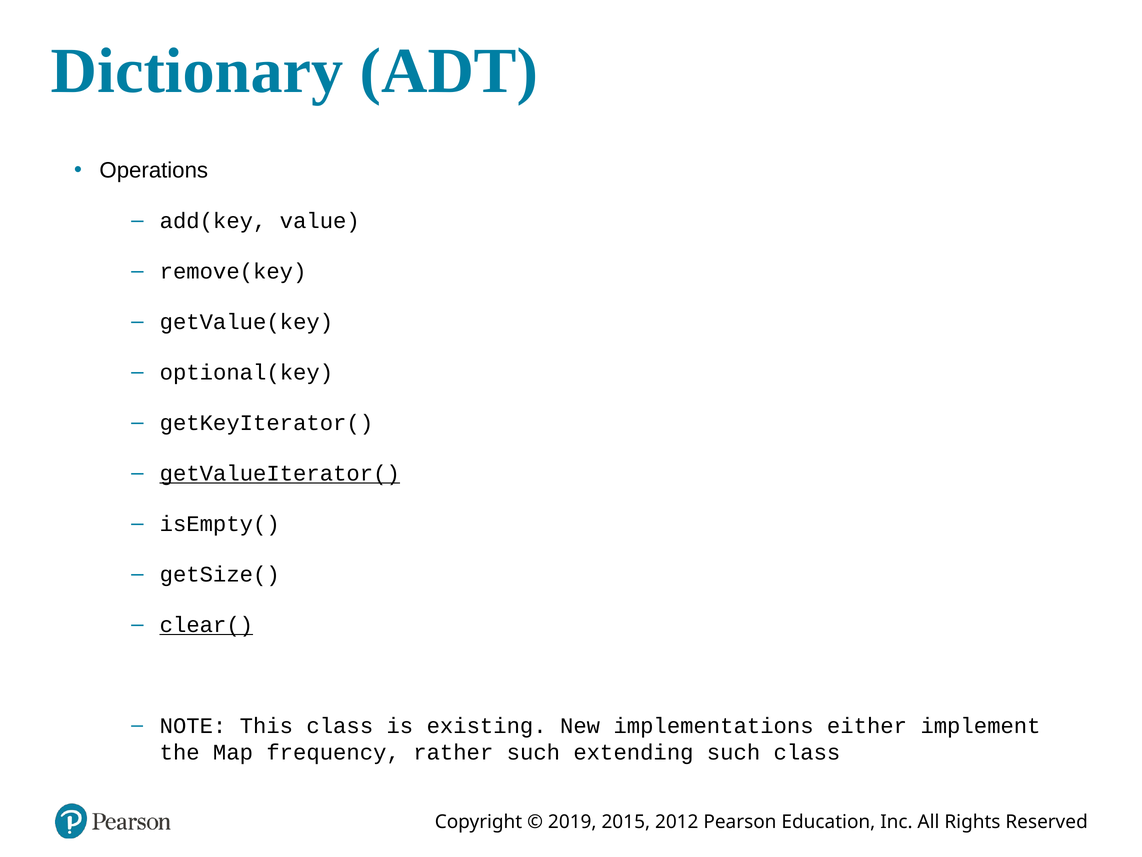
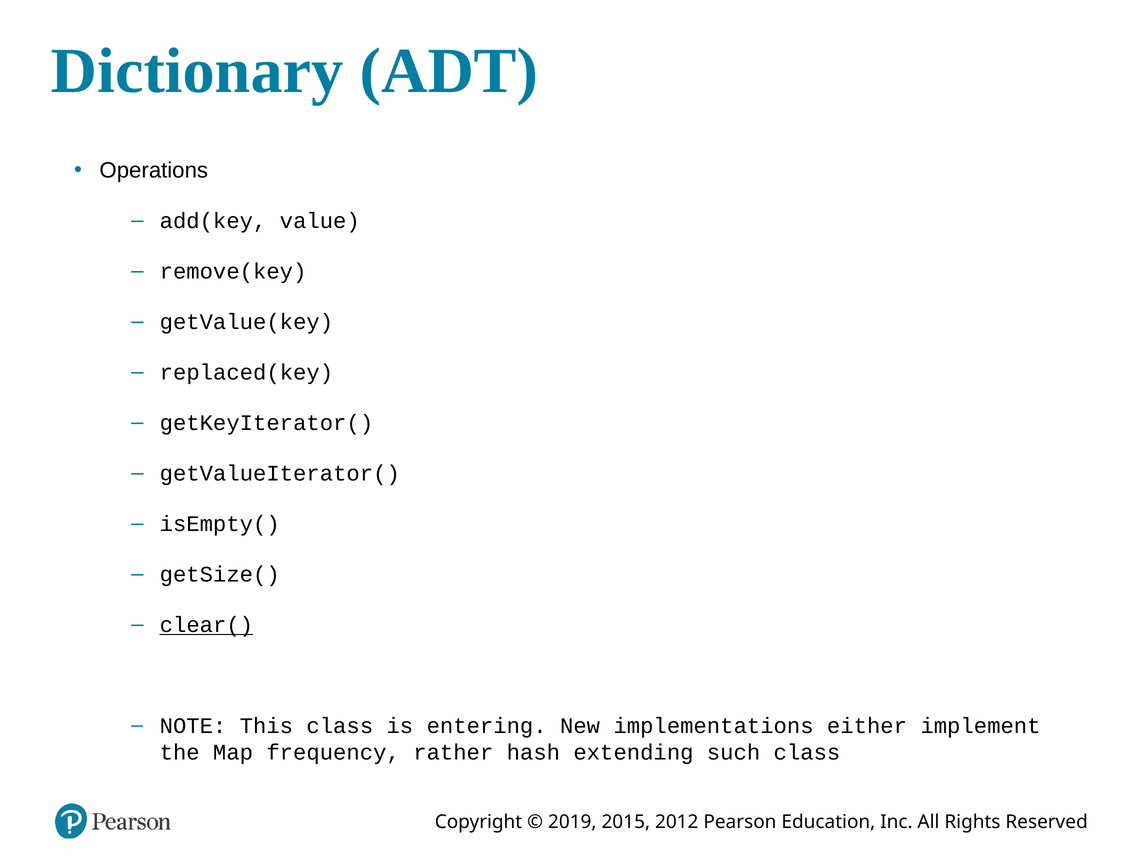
optional(key: optional(key -> replaced(key
getValueIterator( underline: present -> none
existing: existing -> entering
rather such: such -> hash
